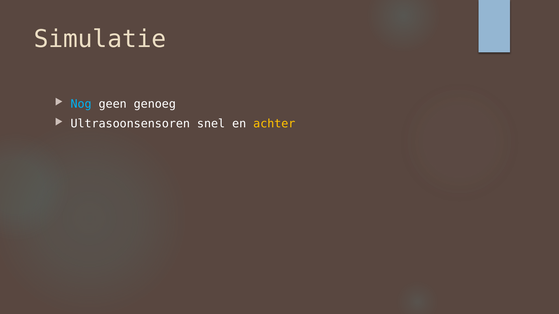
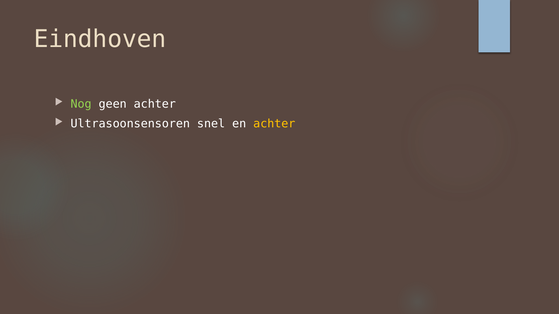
Simulatie: Simulatie -> Eindhoven
Nog colour: light blue -> light green
geen genoeg: genoeg -> achter
